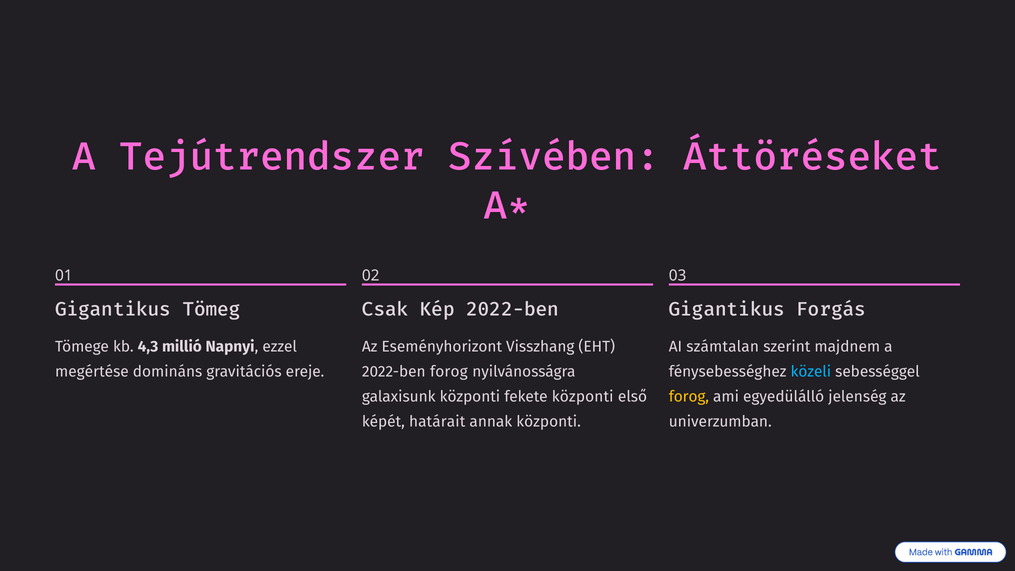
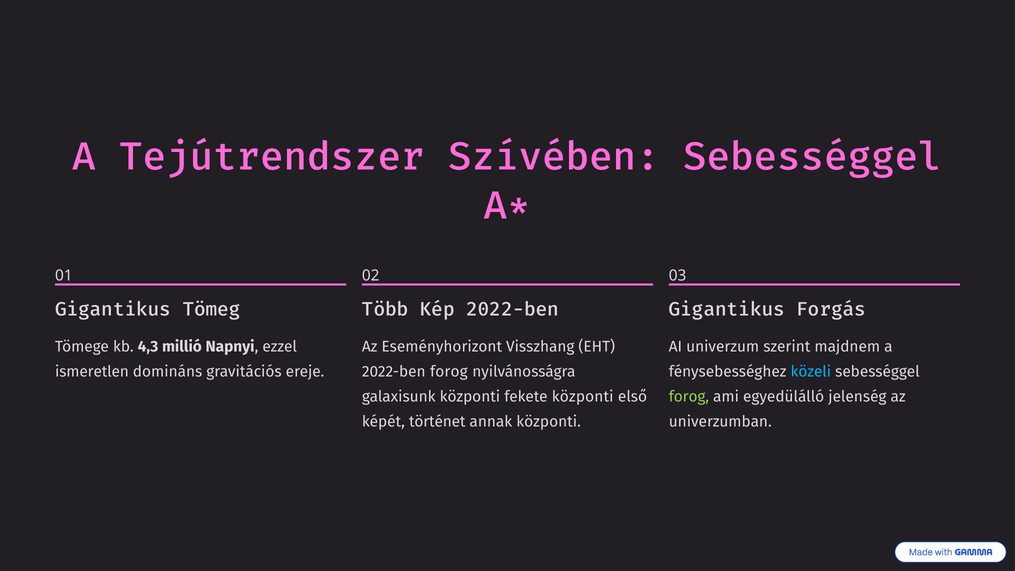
Szívében Áttöréseket: Áttöréseket -> Sebességgel
Csak: Csak -> Több
számtalan: számtalan -> univerzum
megértése: megértése -> ismeretlen
forog at (689, 397) colour: yellow -> light green
határait: határait -> történet
